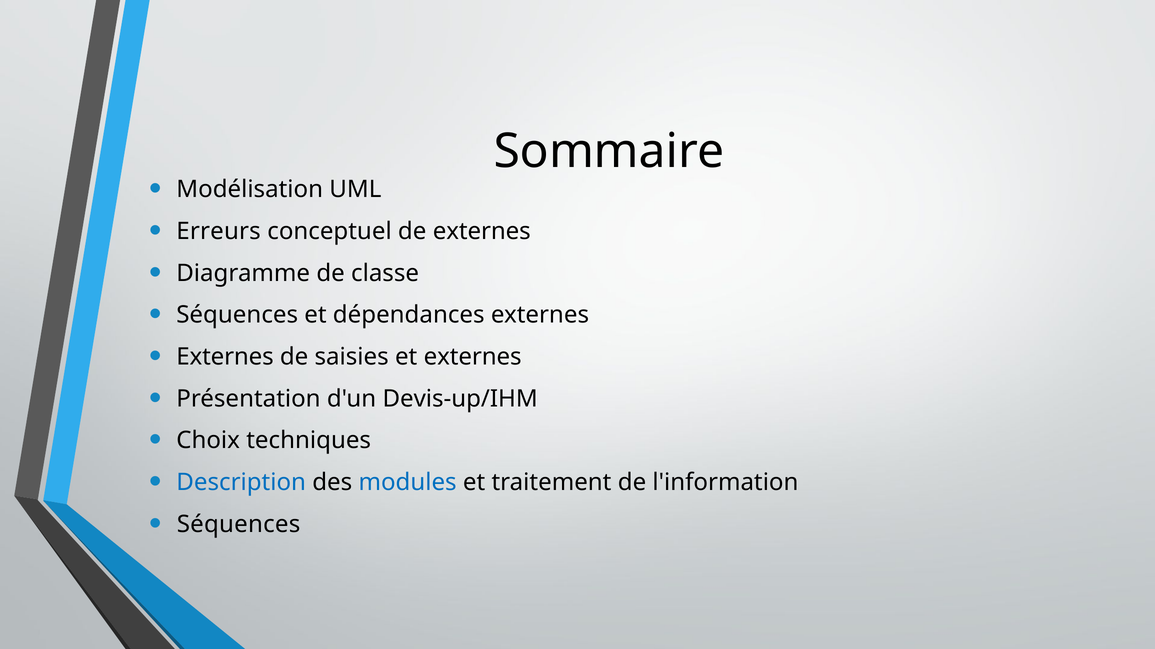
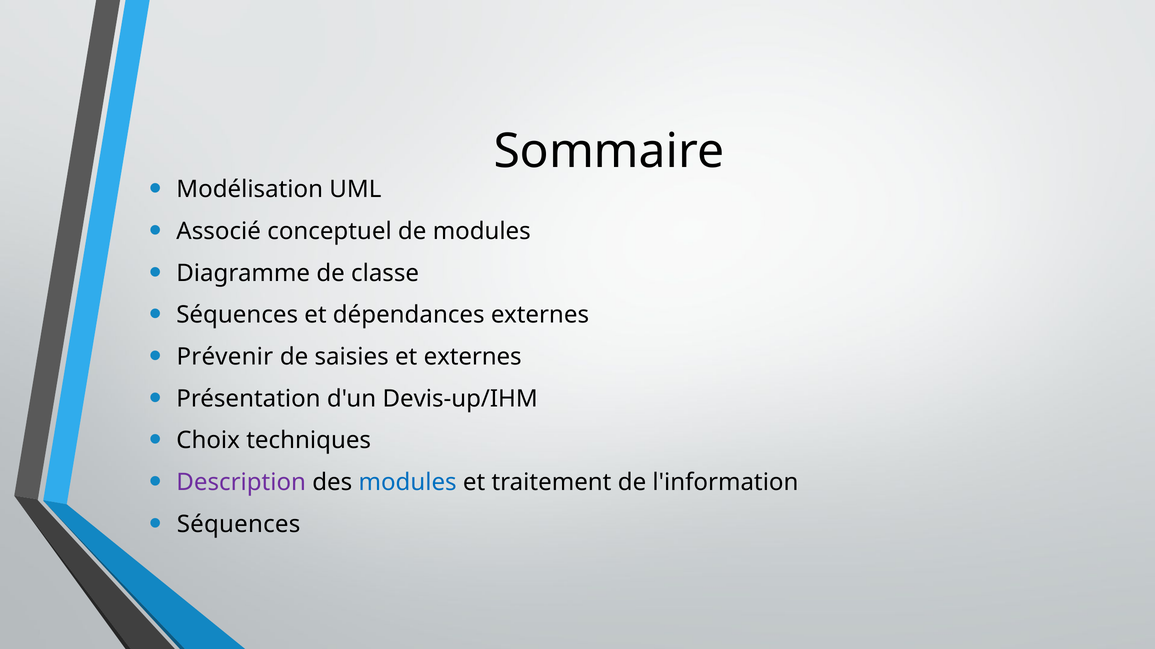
Erreurs: Erreurs -> Associé
de externes: externes -> modules
Externes at (225, 357): Externes -> Prévenir
Description colour: blue -> purple
